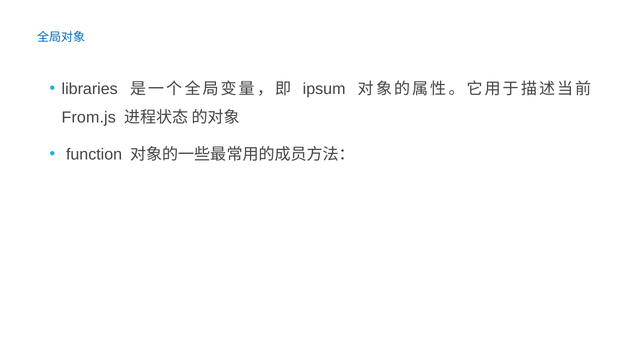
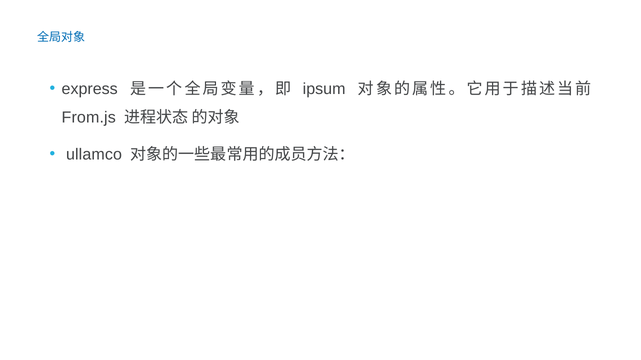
libraries: libraries -> express
function: function -> ullamco
